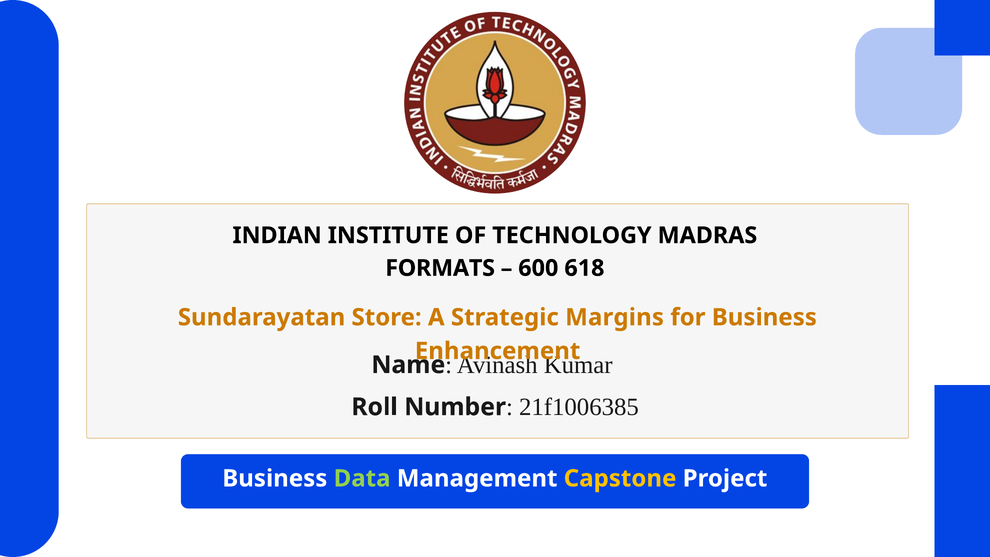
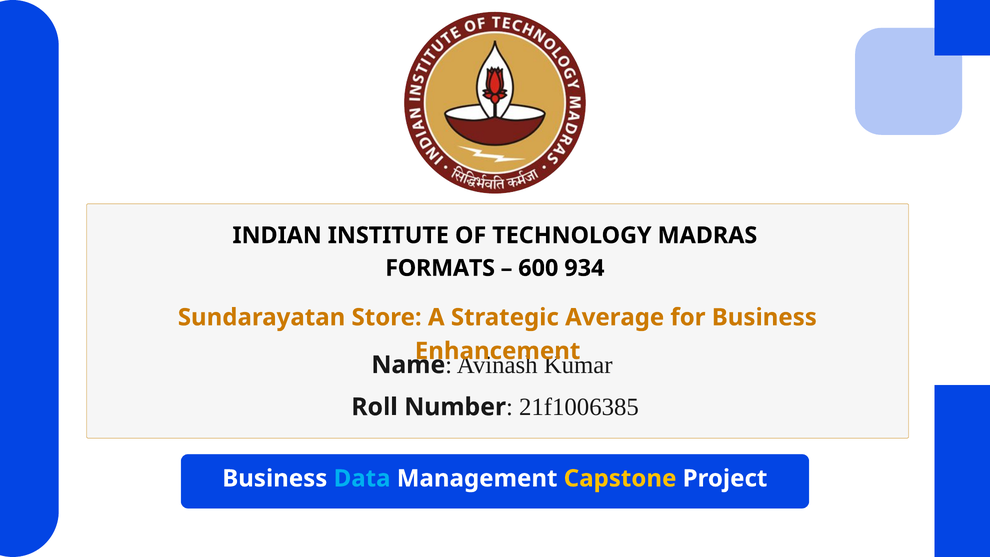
618: 618 -> 934
Margins: Margins -> Average
Data colour: light green -> light blue
